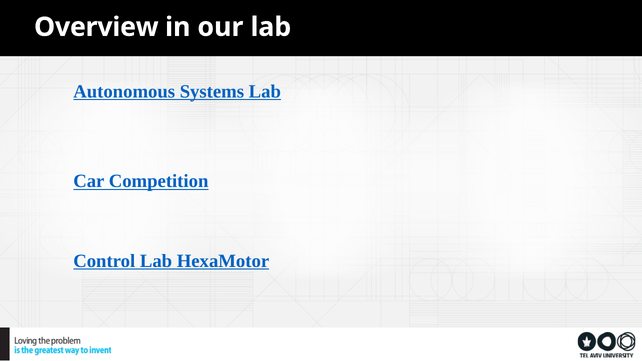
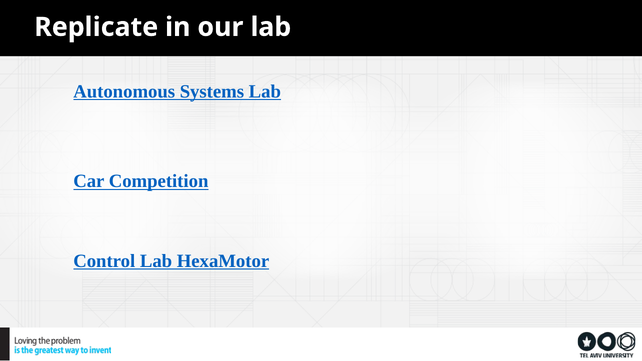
Overview: Overview -> Replicate
